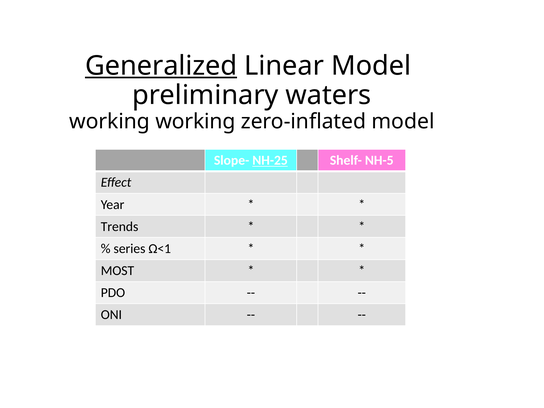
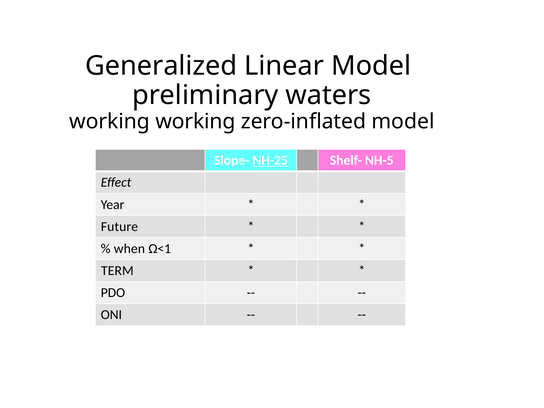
Generalized underline: present -> none
Trends: Trends -> Future
series: series -> when
MOST: MOST -> TERM
